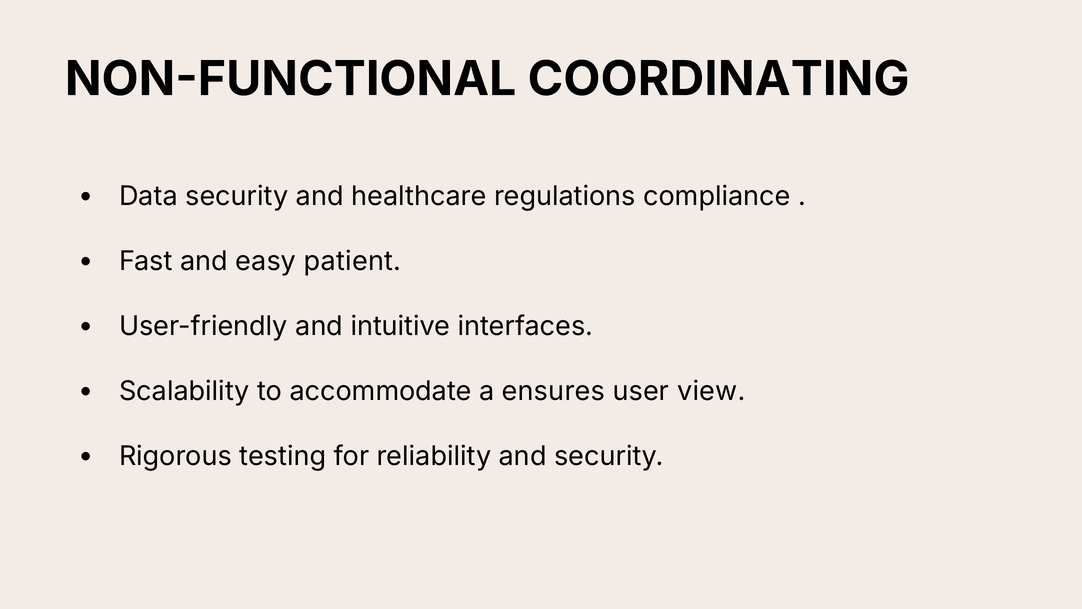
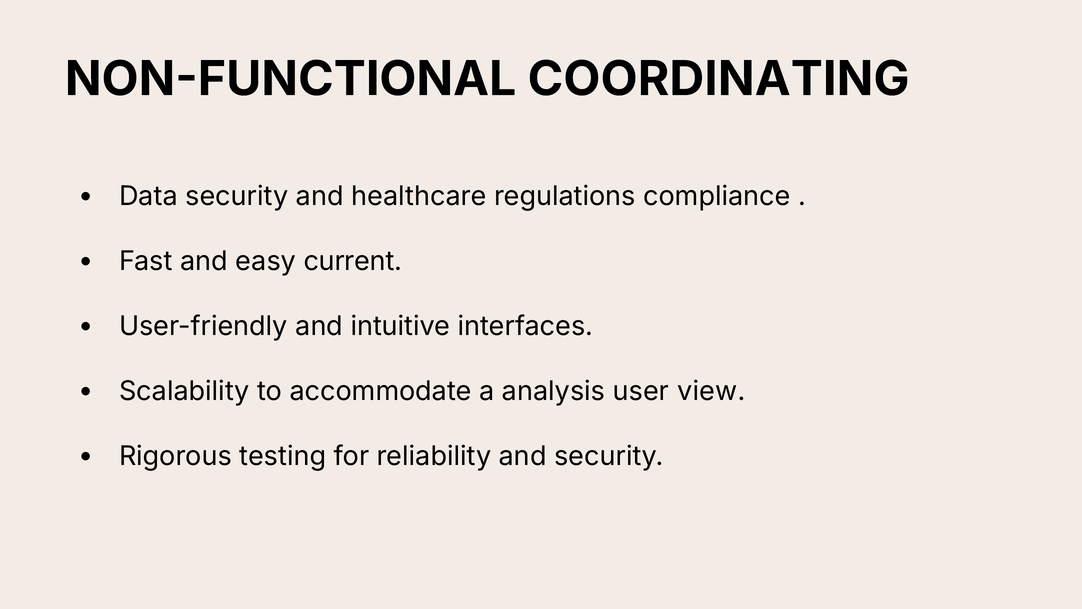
patient: patient -> current
ensures: ensures -> analysis
